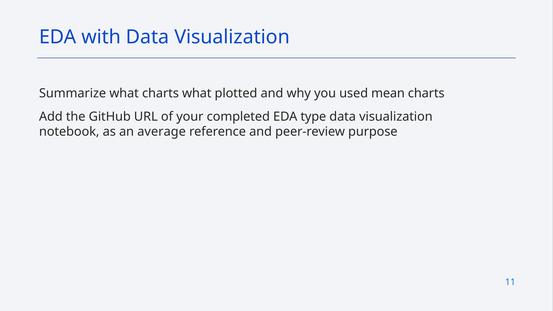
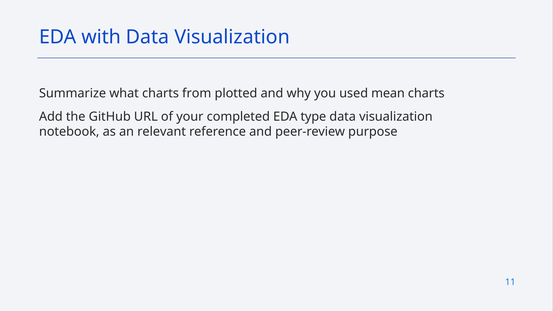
charts what: what -> from
average: average -> relevant
